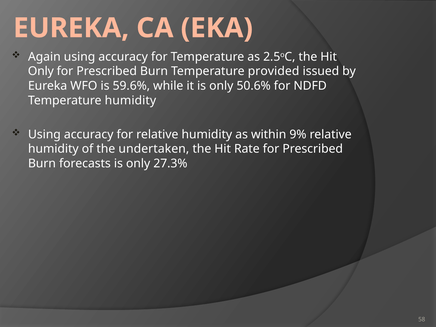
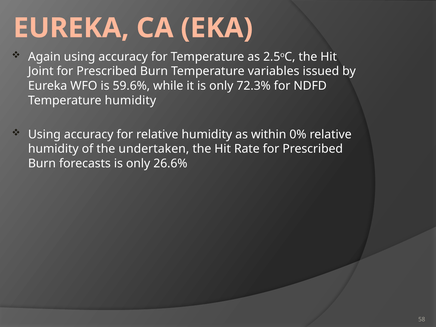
Only at (41, 71): Only -> Joint
provided: provided -> variables
50.6%: 50.6% -> 72.3%
9%: 9% -> 0%
27.3%: 27.3% -> 26.6%
